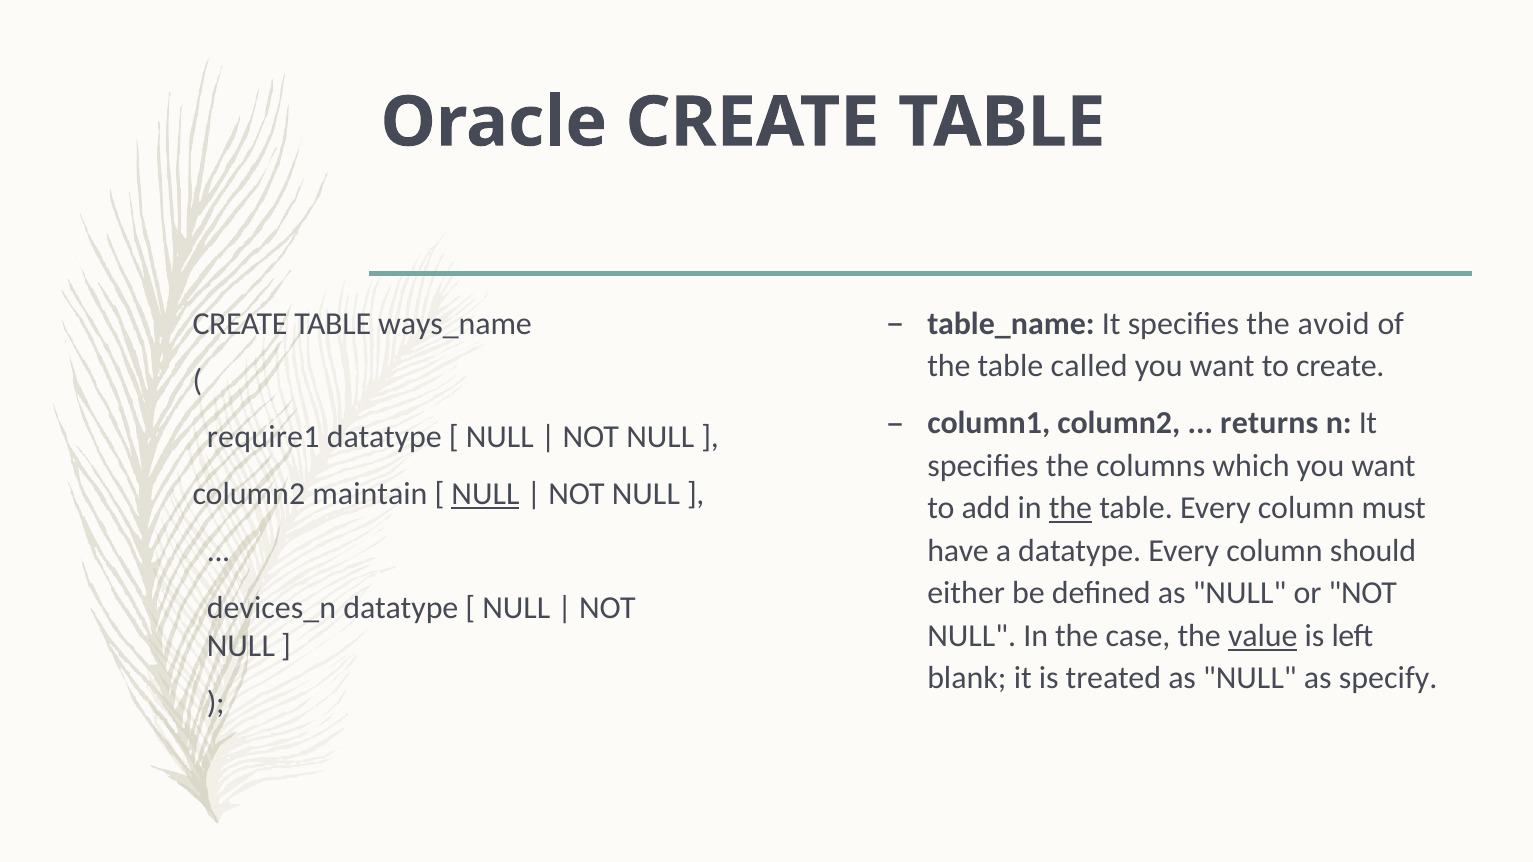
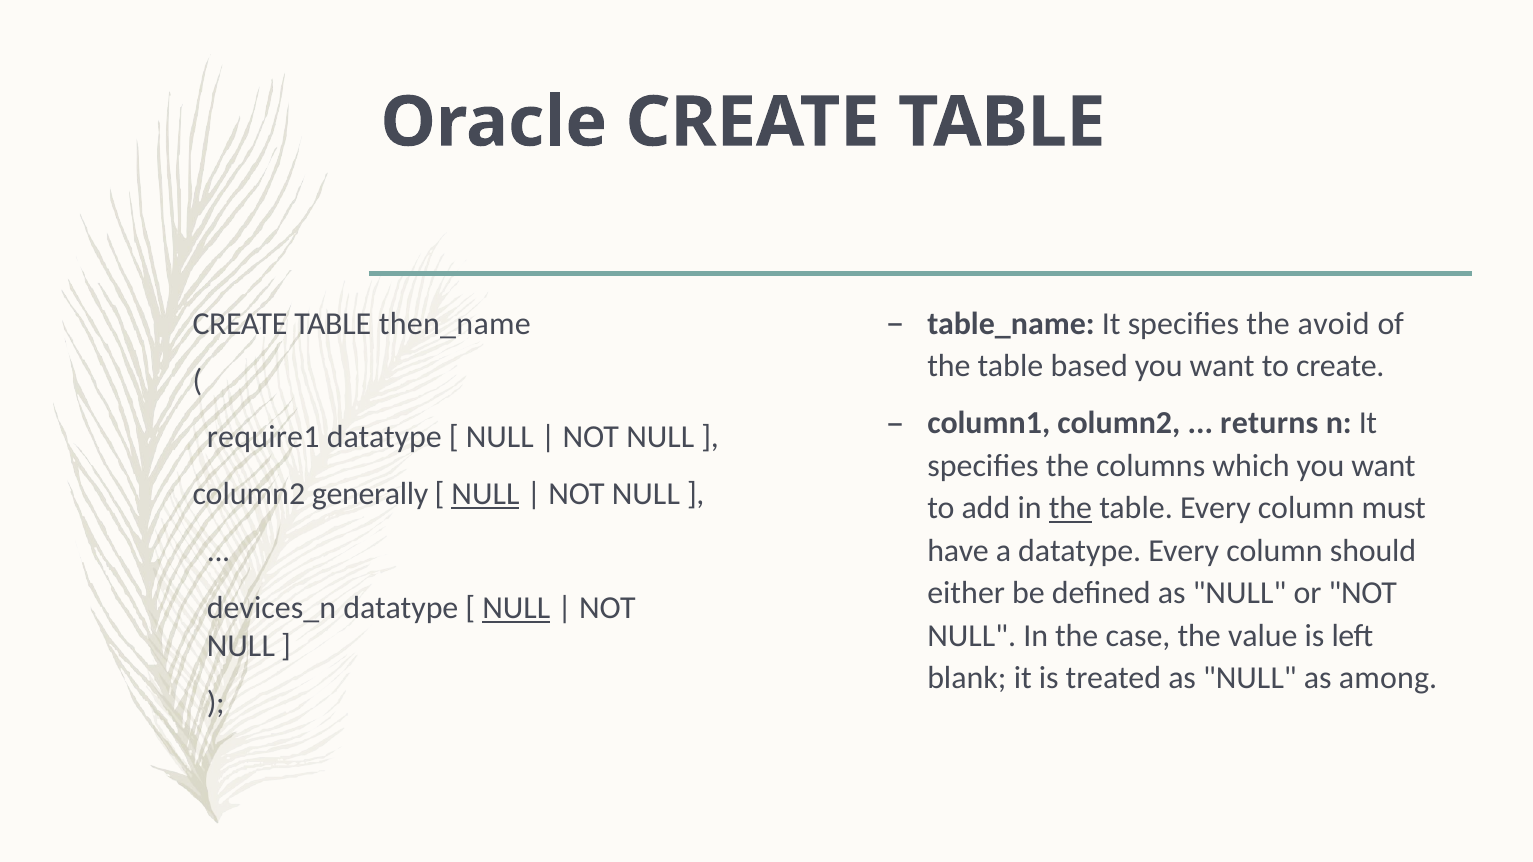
ways_name: ways_name -> then_name
called: called -> based
maintain: maintain -> generally
NULL at (516, 608) underline: none -> present
value underline: present -> none
specify: specify -> among
